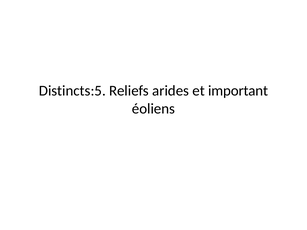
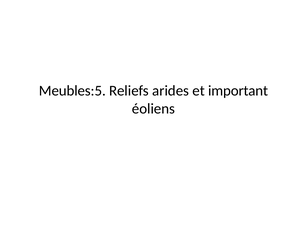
Distincts:5: Distincts:5 -> Meubles:5
